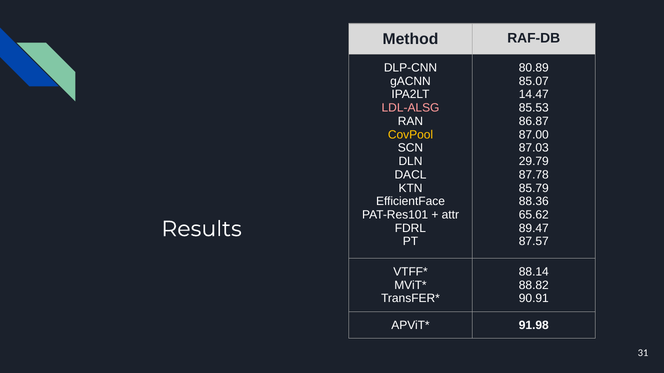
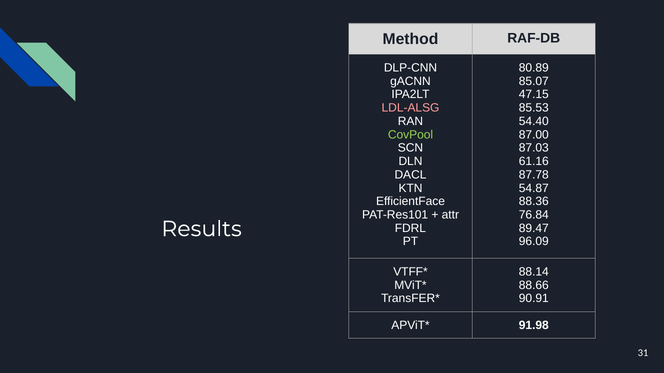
14.47: 14.47 -> 47.15
86.87: 86.87 -> 54.40
CovPool colour: yellow -> light green
29.79: 29.79 -> 61.16
85.79: 85.79 -> 54.87
65.62: 65.62 -> 76.84
87.57: 87.57 -> 96.09
88.82: 88.82 -> 88.66
